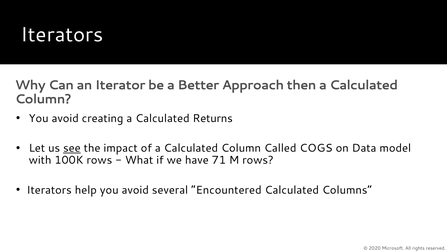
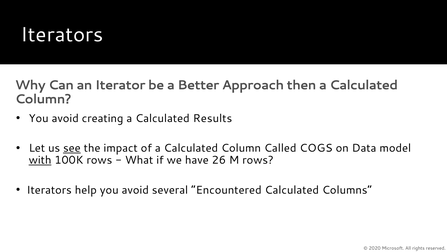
Returns: Returns -> Results
with underline: none -> present
71: 71 -> 26
